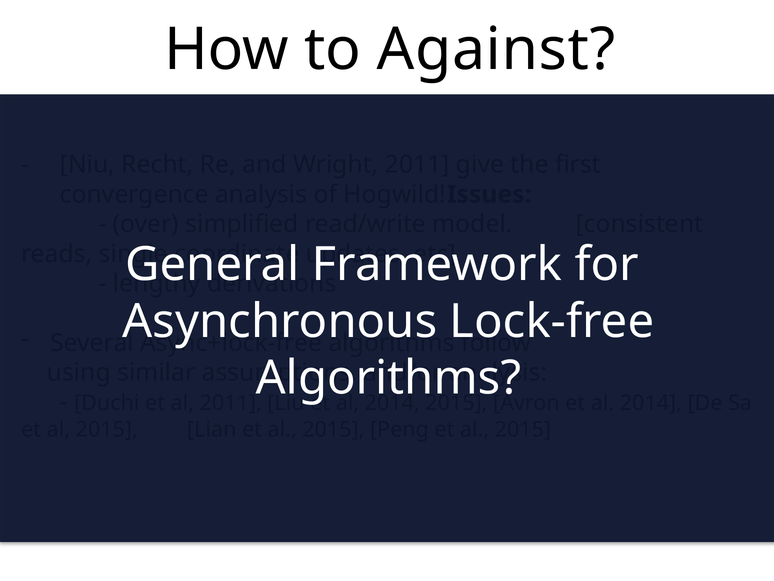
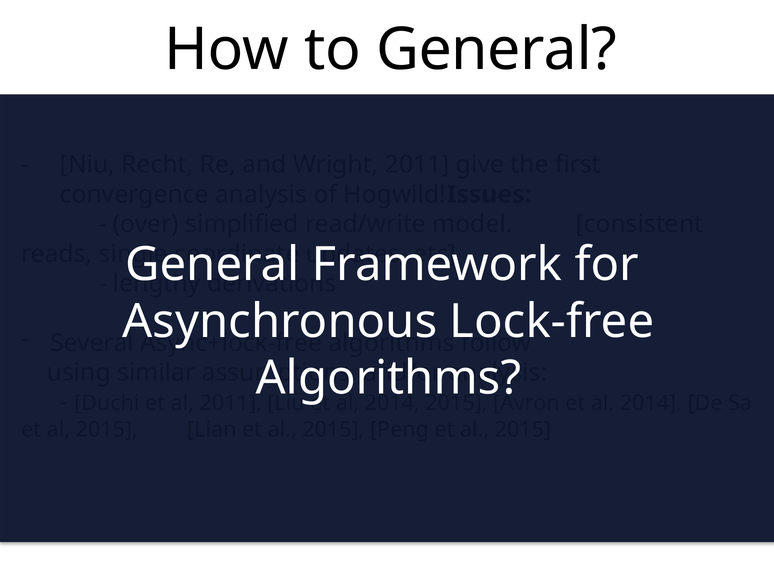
to Against: Against -> General
